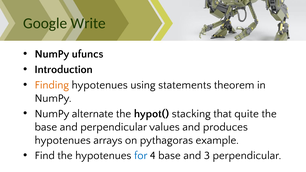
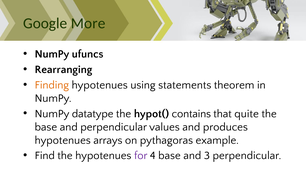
Write: Write -> More
Introduction: Introduction -> Rearranging
alternate: alternate -> datatype
stacking: stacking -> contains
for colour: blue -> purple
